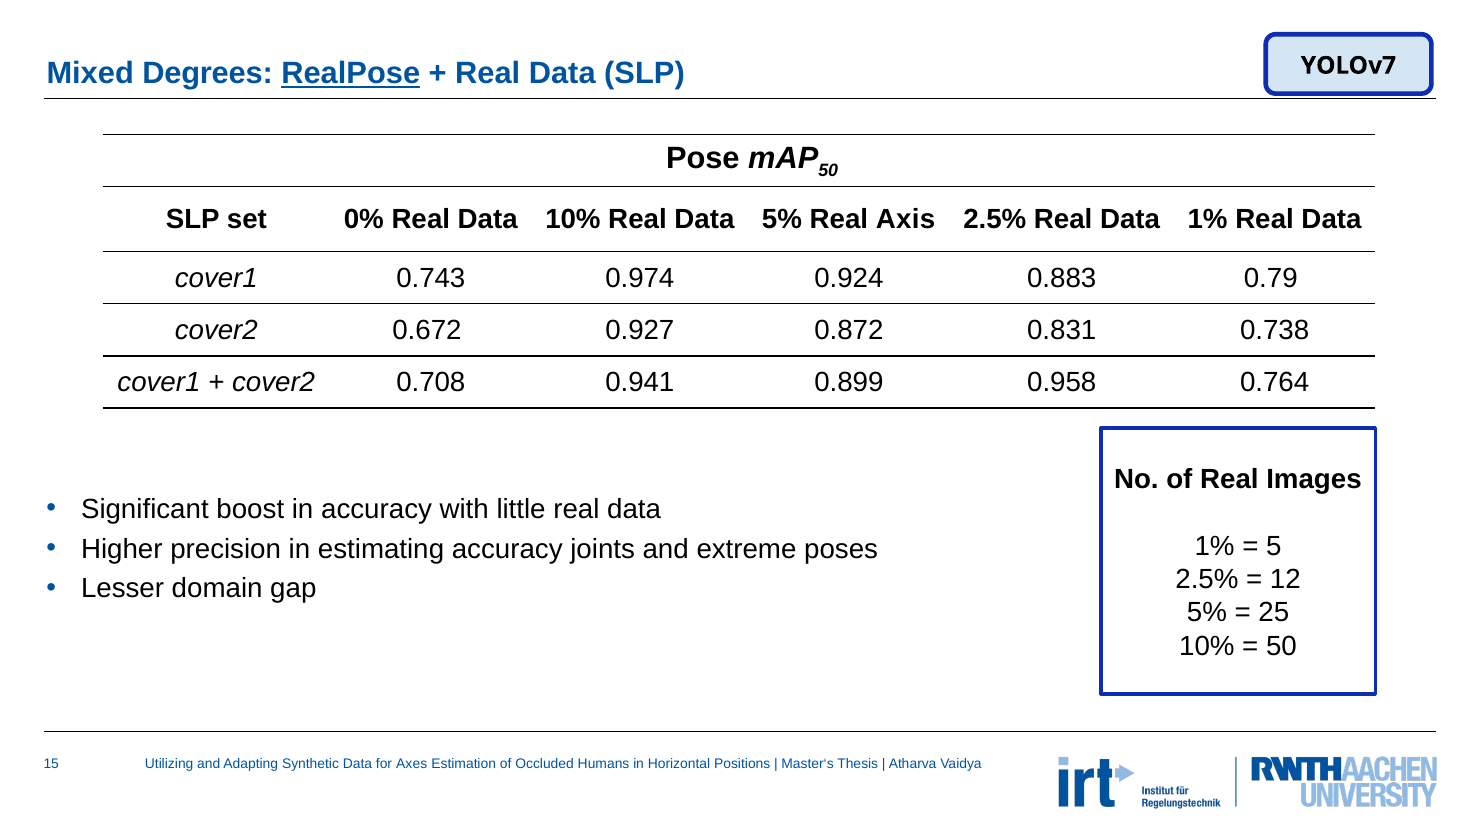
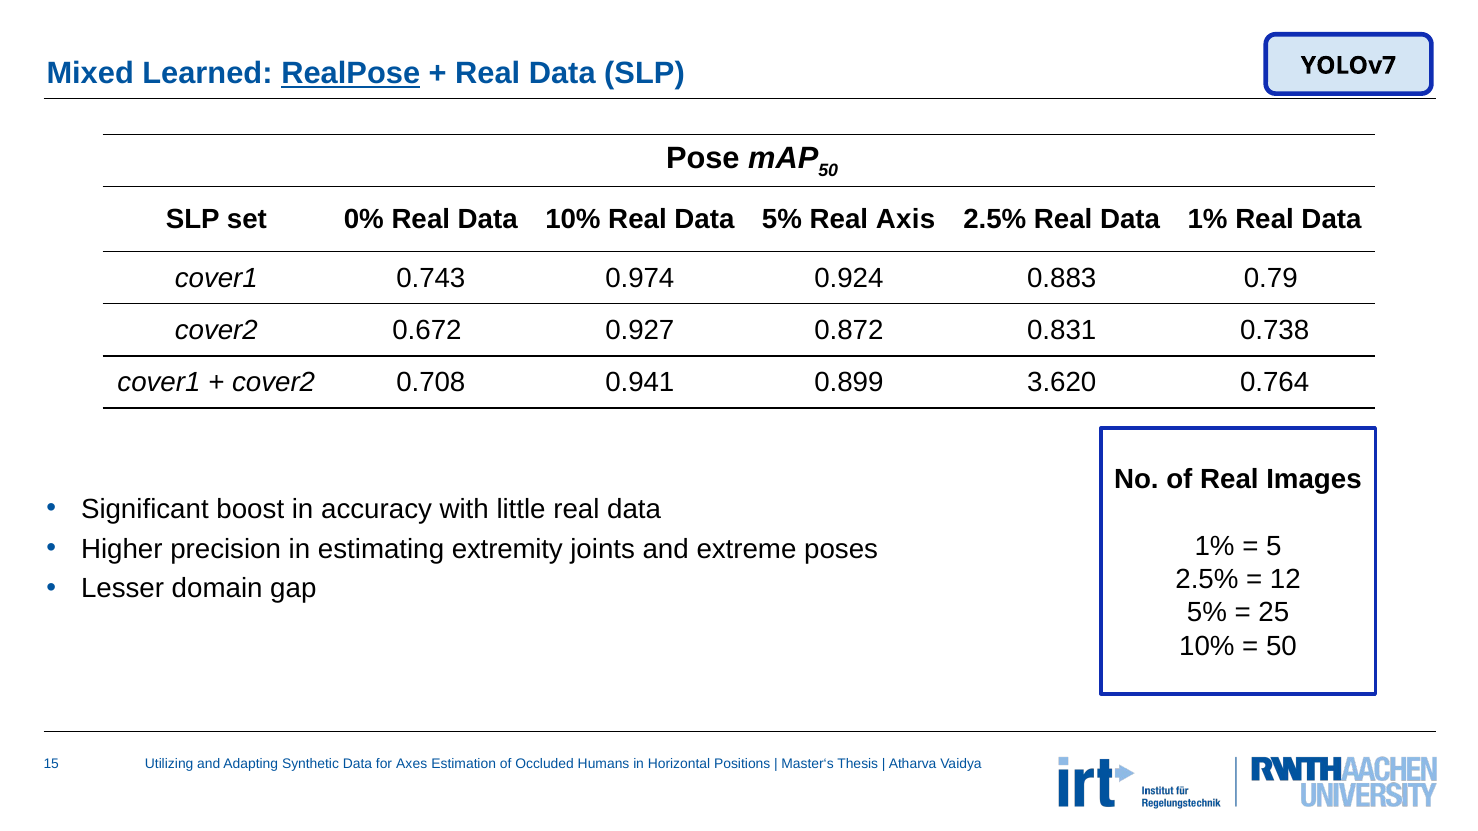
Degrees: Degrees -> Learned
0.958: 0.958 -> 3.620
estimating accuracy: accuracy -> extremity
